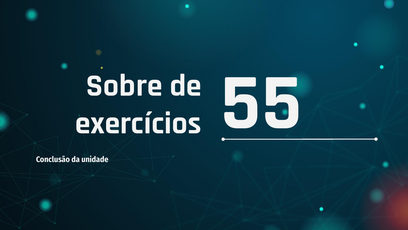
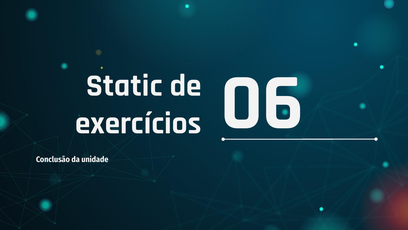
Sobre: Sobre -> Static
55: 55 -> 06
